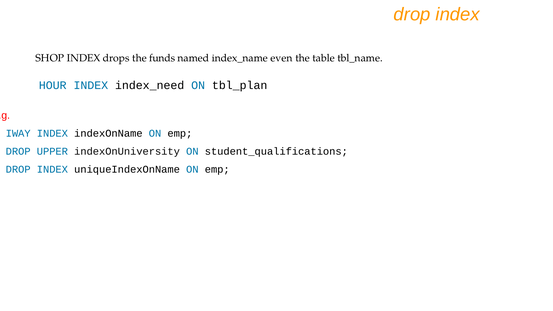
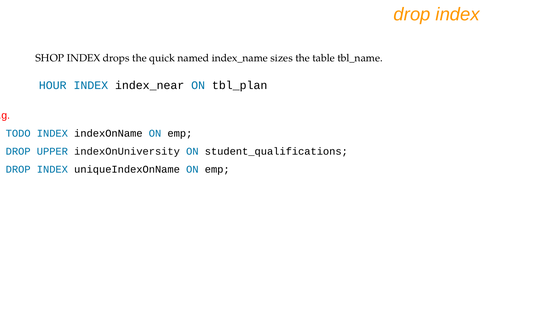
funds: funds -> quick
even: even -> sizes
index_need: index_need -> index_near
IWAY: IWAY -> TODO
